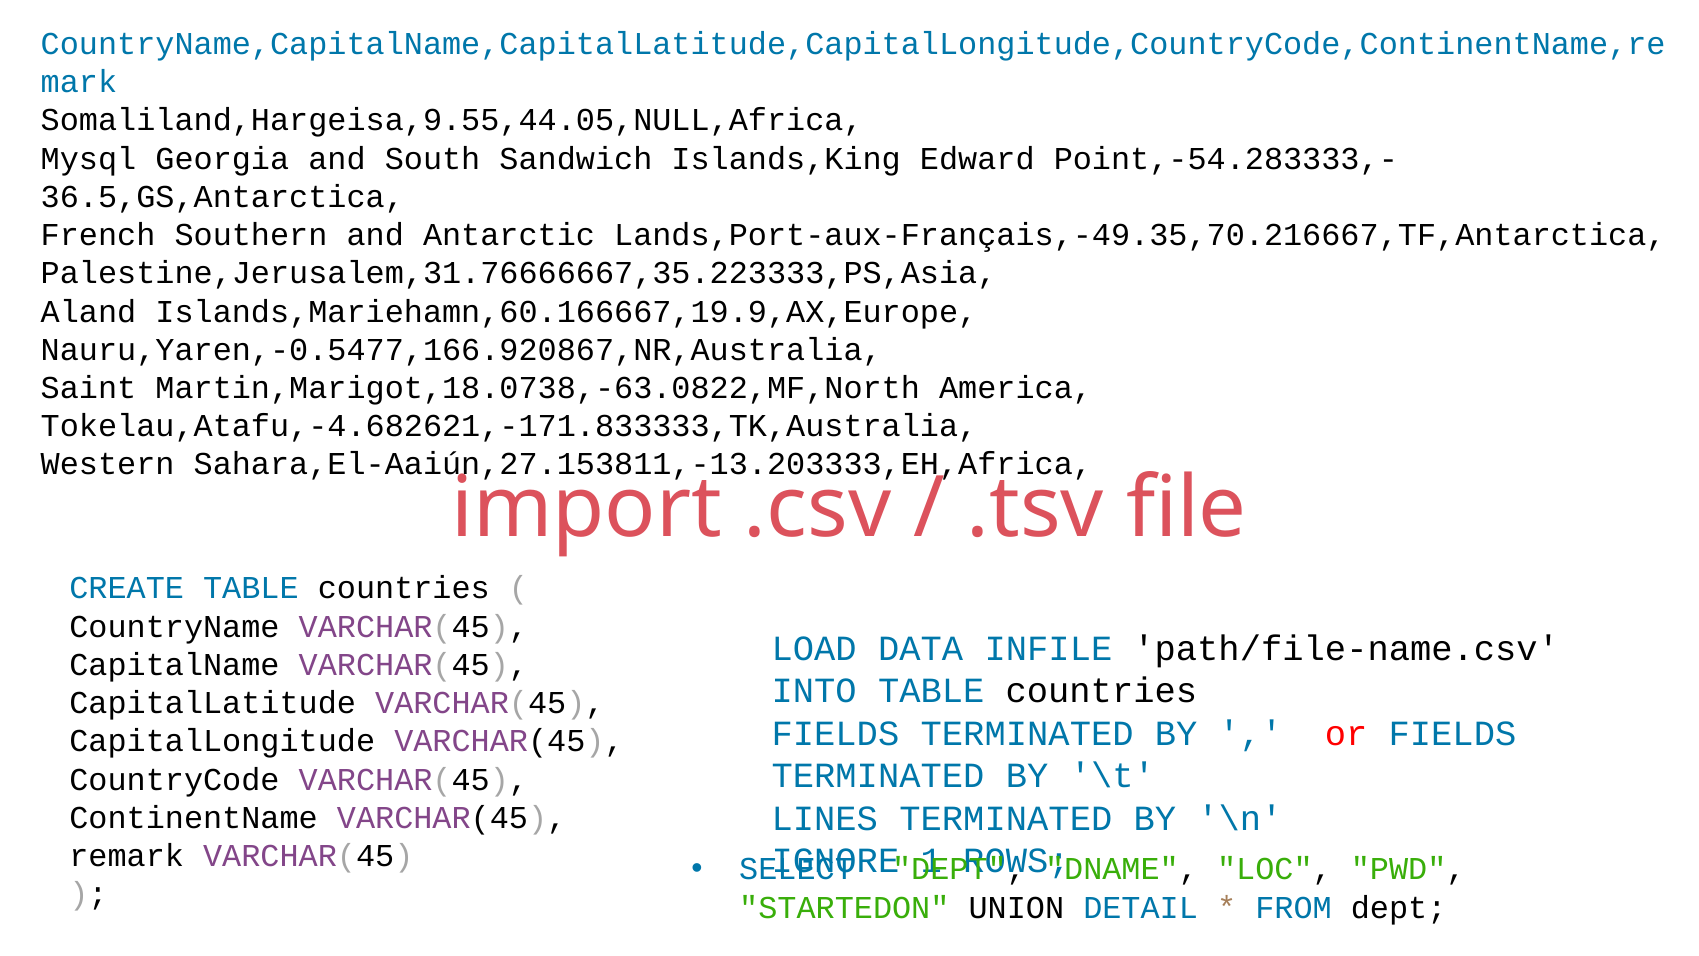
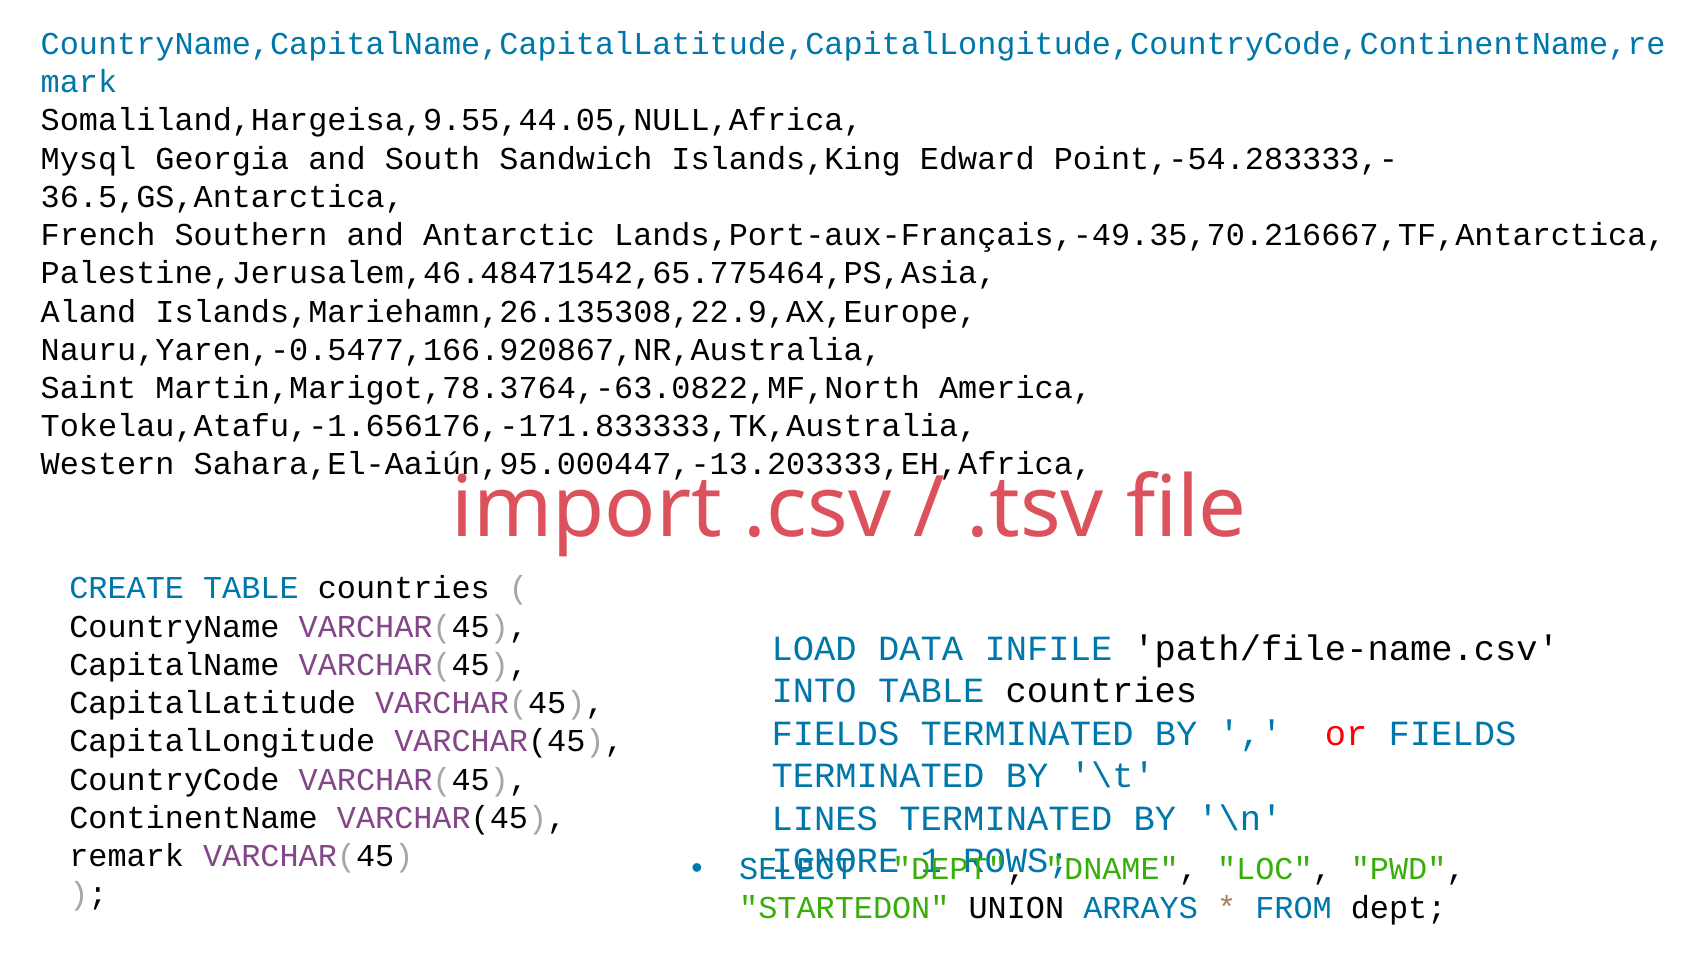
Palestine,Jerusalem,31.76666667,35.223333,PS,Asia: Palestine,Jerusalem,31.76666667,35.223333,PS,Asia -> Palestine,Jerusalem,46.48471542,65.775464,PS,Asia
Islands,Mariehamn,60.166667,19.9,AX,Europe: Islands,Mariehamn,60.166667,19.9,AX,Europe -> Islands,Mariehamn,26.135308,22.9,AX,Europe
Martin,Marigot,18.0738,-63.0822,MF,North: Martin,Marigot,18.0738,-63.0822,MF,North -> Martin,Marigot,78.3764,-63.0822,MF,North
Tokelau,Atafu,-4.682621,-171.833333,TK,Australia: Tokelau,Atafu,-4.682621,-171.833333,TK,Australia -> Tokelau,Atafu,-1.656176,-171.833333,TK,Australia
Sahara,El-Aaiún,27.153811,-13.203333,EH,Africa: Sahara,El-Aaiún,27.153811,-13.203333,EH,Africa -> Sahara,El-Aaiún,95.000447,-13.203333,EH,Africa
DETAIL: DETAIL -> ARRAYS
